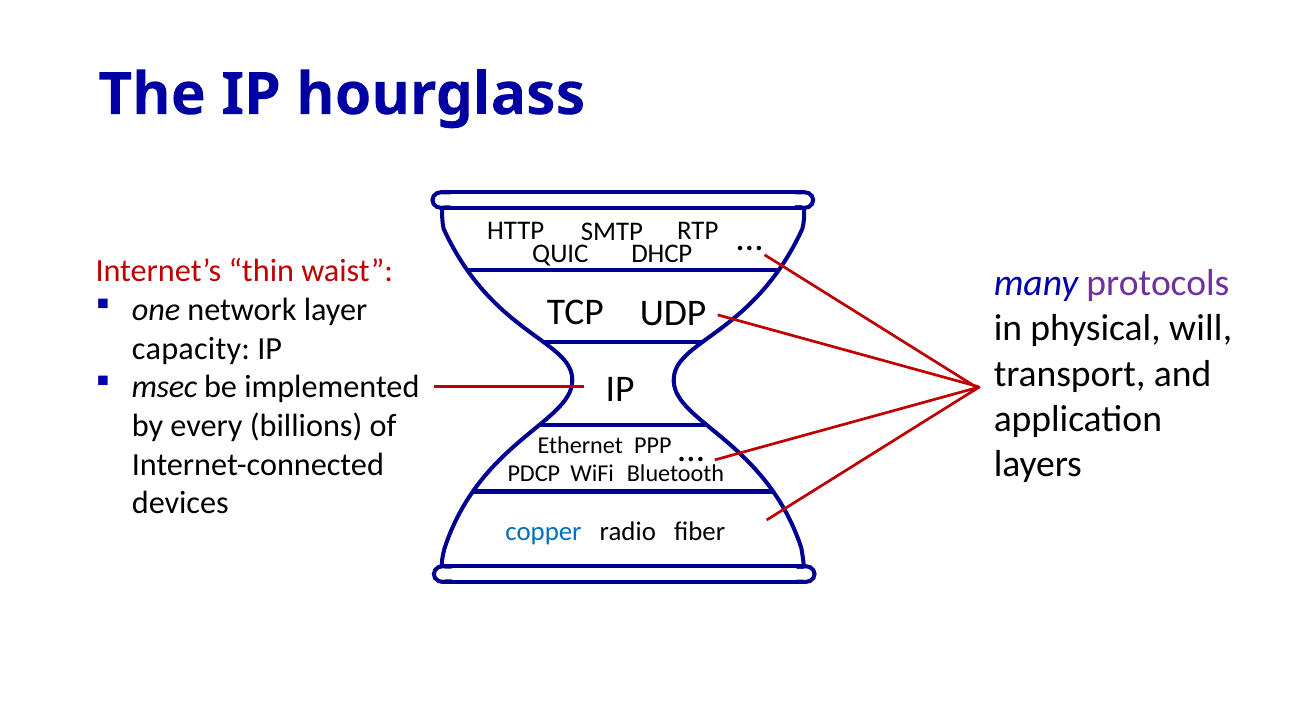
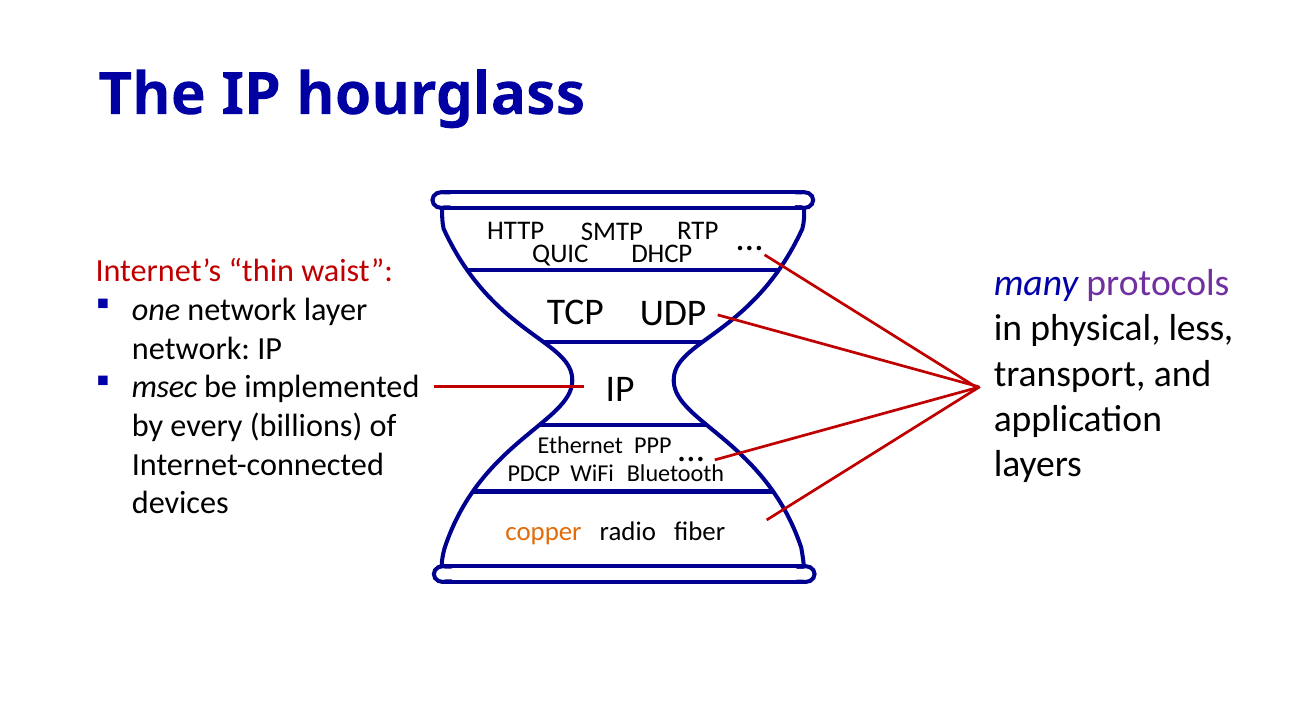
will: will -> less
capacity at (191, 349): capacity -> network
copper colour: blue -> orange
